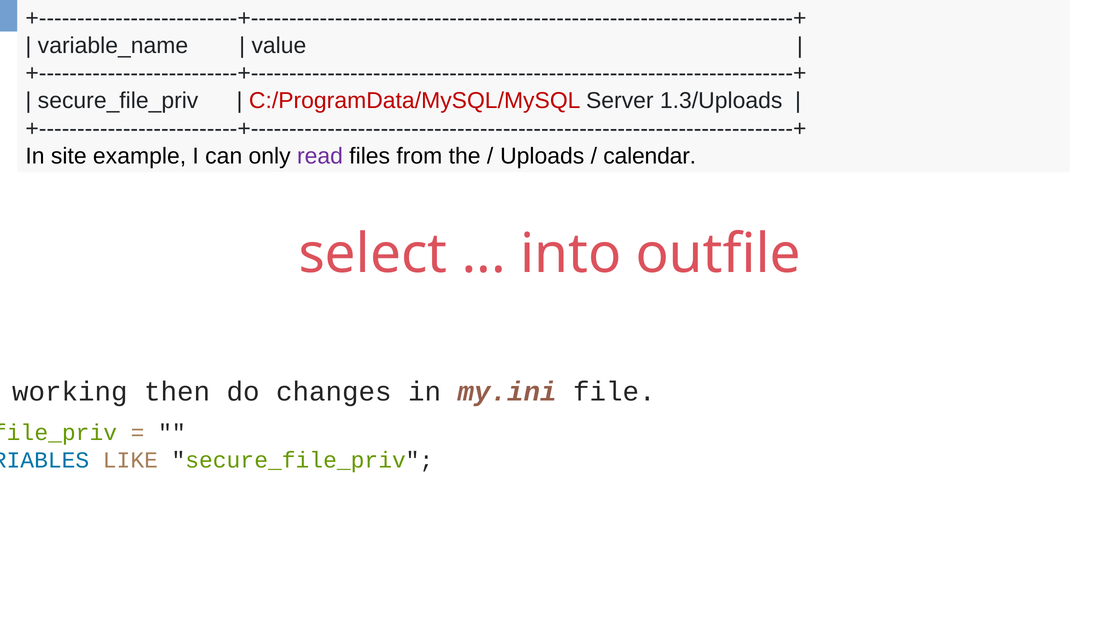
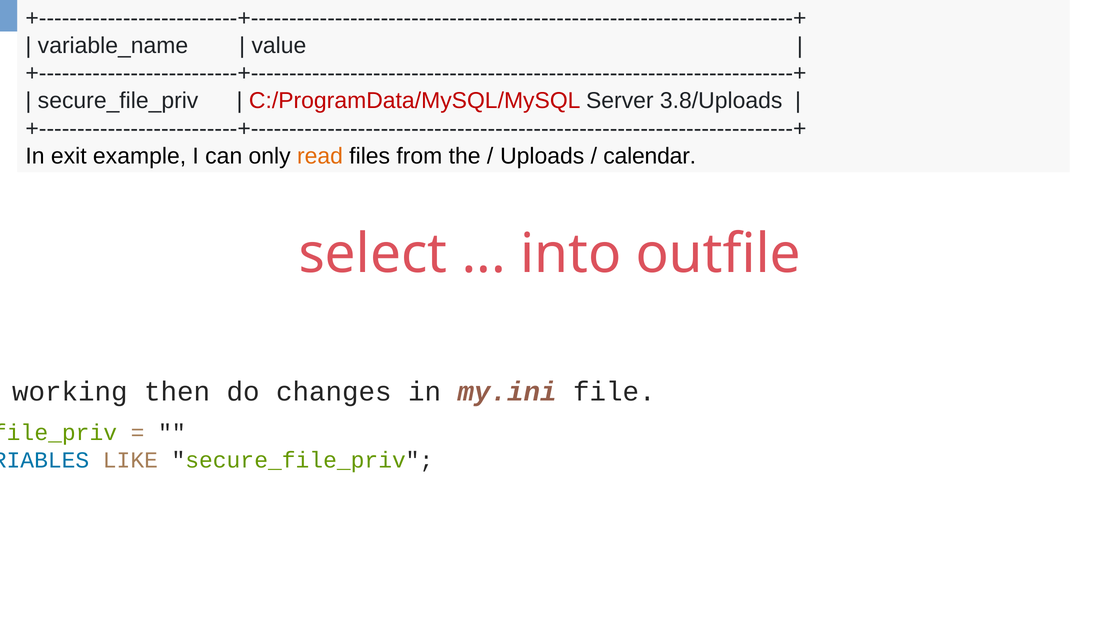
1.3/Uploads: 1.3/Uploads -> 3.8/Uploads
site: site -> exit
read colour: purple -> orange
